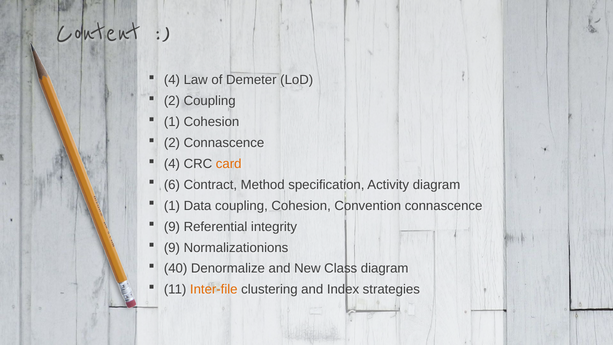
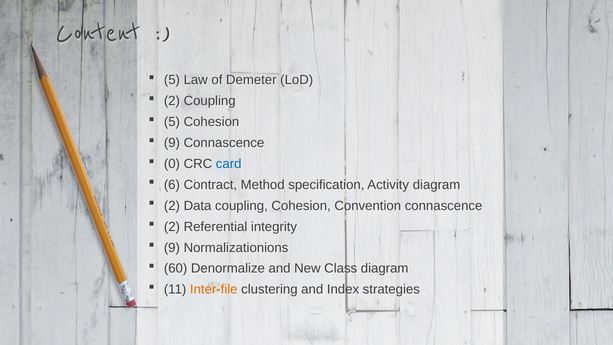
4 at (172, 80): 4 -> 5
1 at (172, 122): 1 -> 5
2 at (172, 143): 2 -> 9
4 at (172, 164): 4 -> 0
card colour: orange -> blue
1 at (172, 206): 1 -> 2
9 at (172, 227): 9 -> 2
40: 40 -> 60
